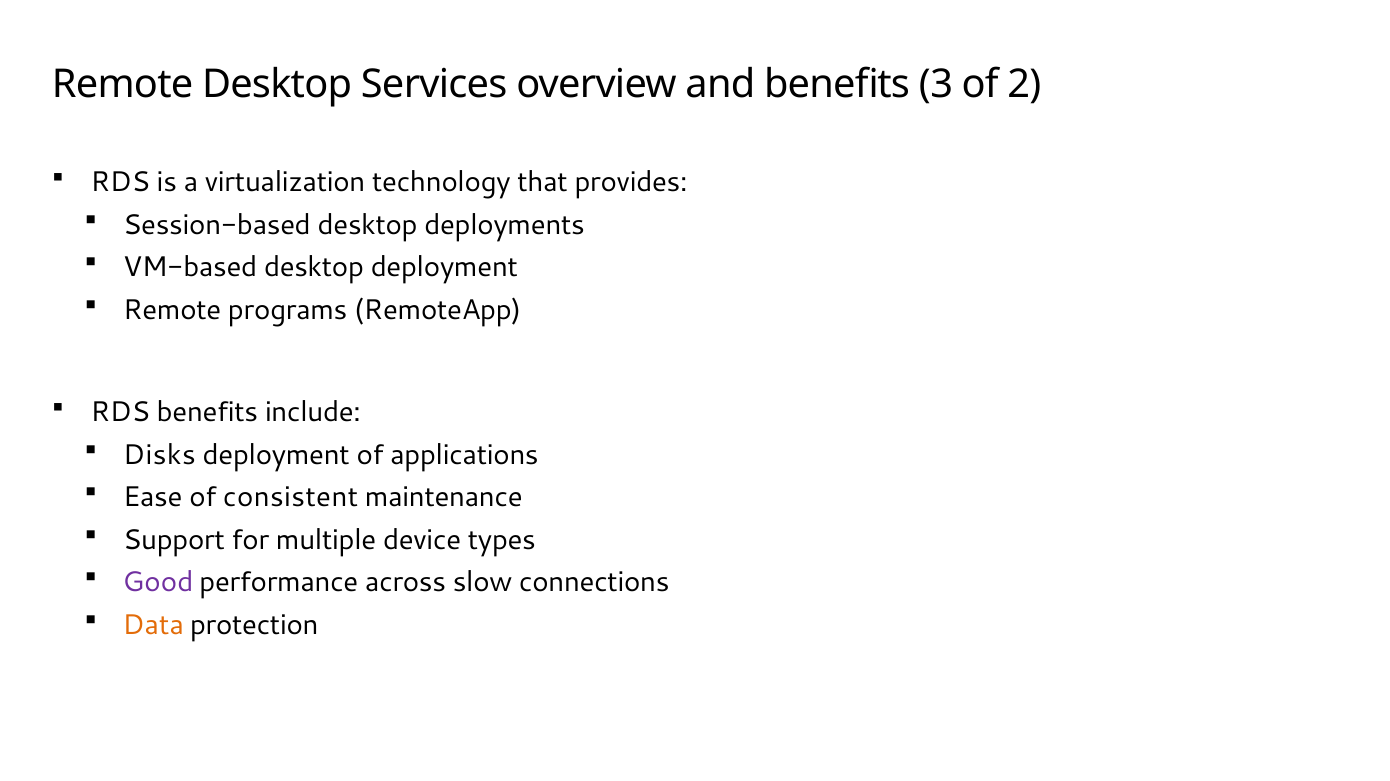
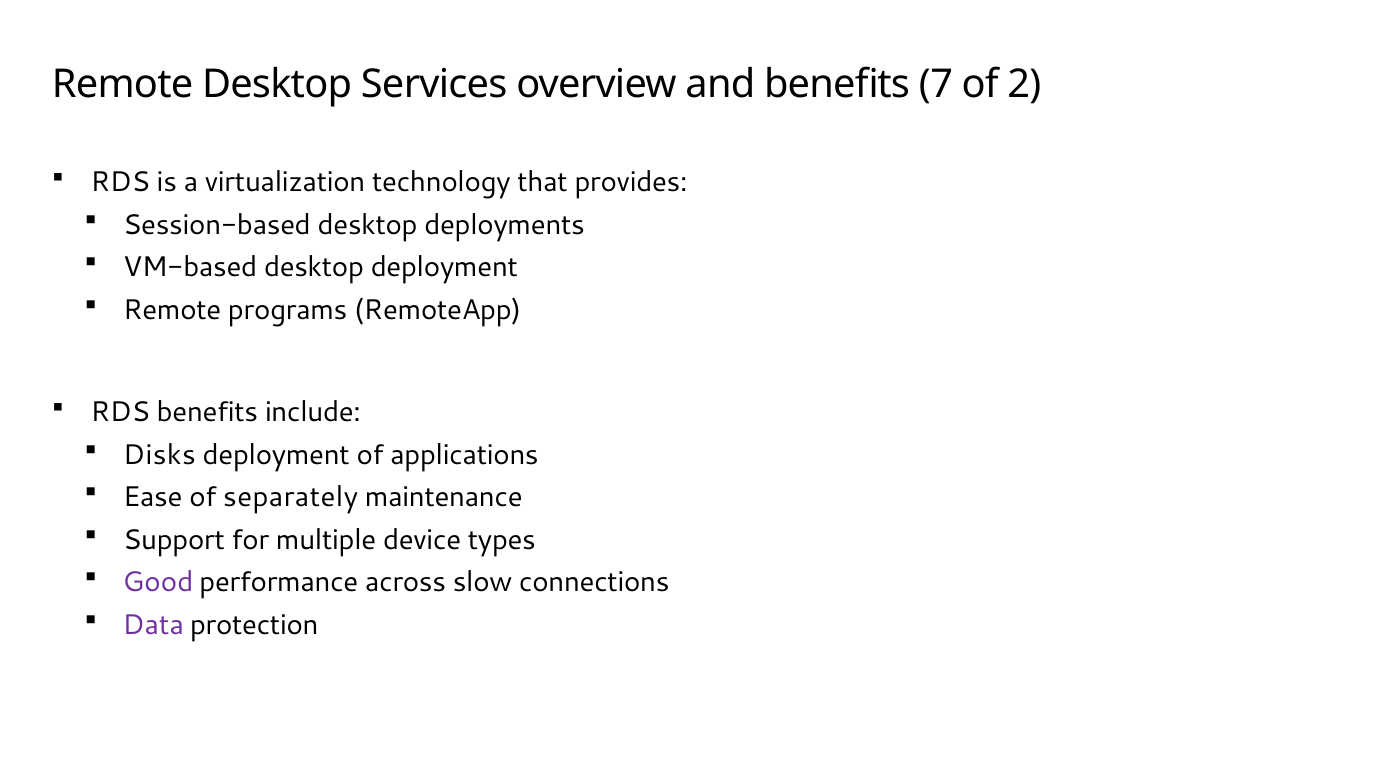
3: 3 -> 7
consistent: consistent -> separately
Data colour: orange -> purple
